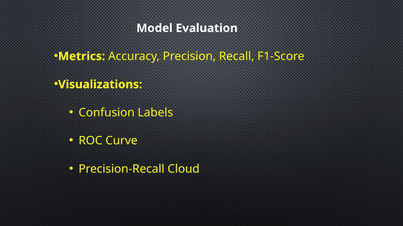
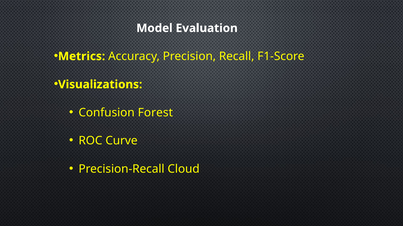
Labels: Labels -> Forest
